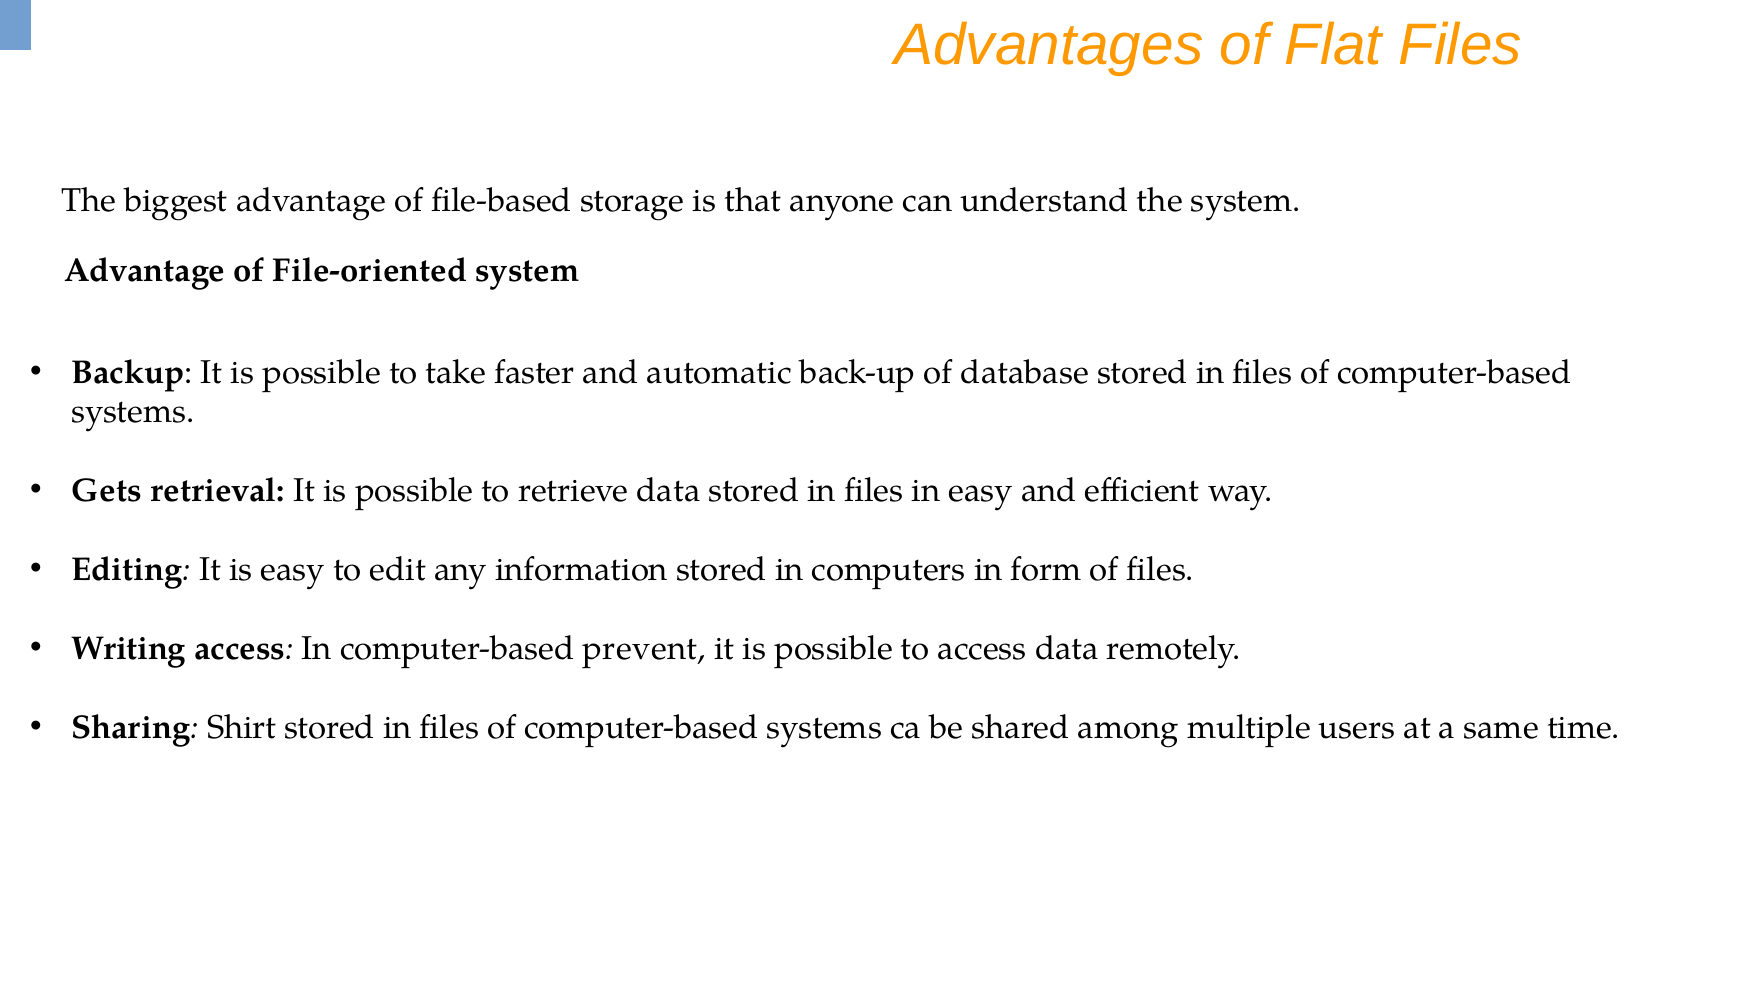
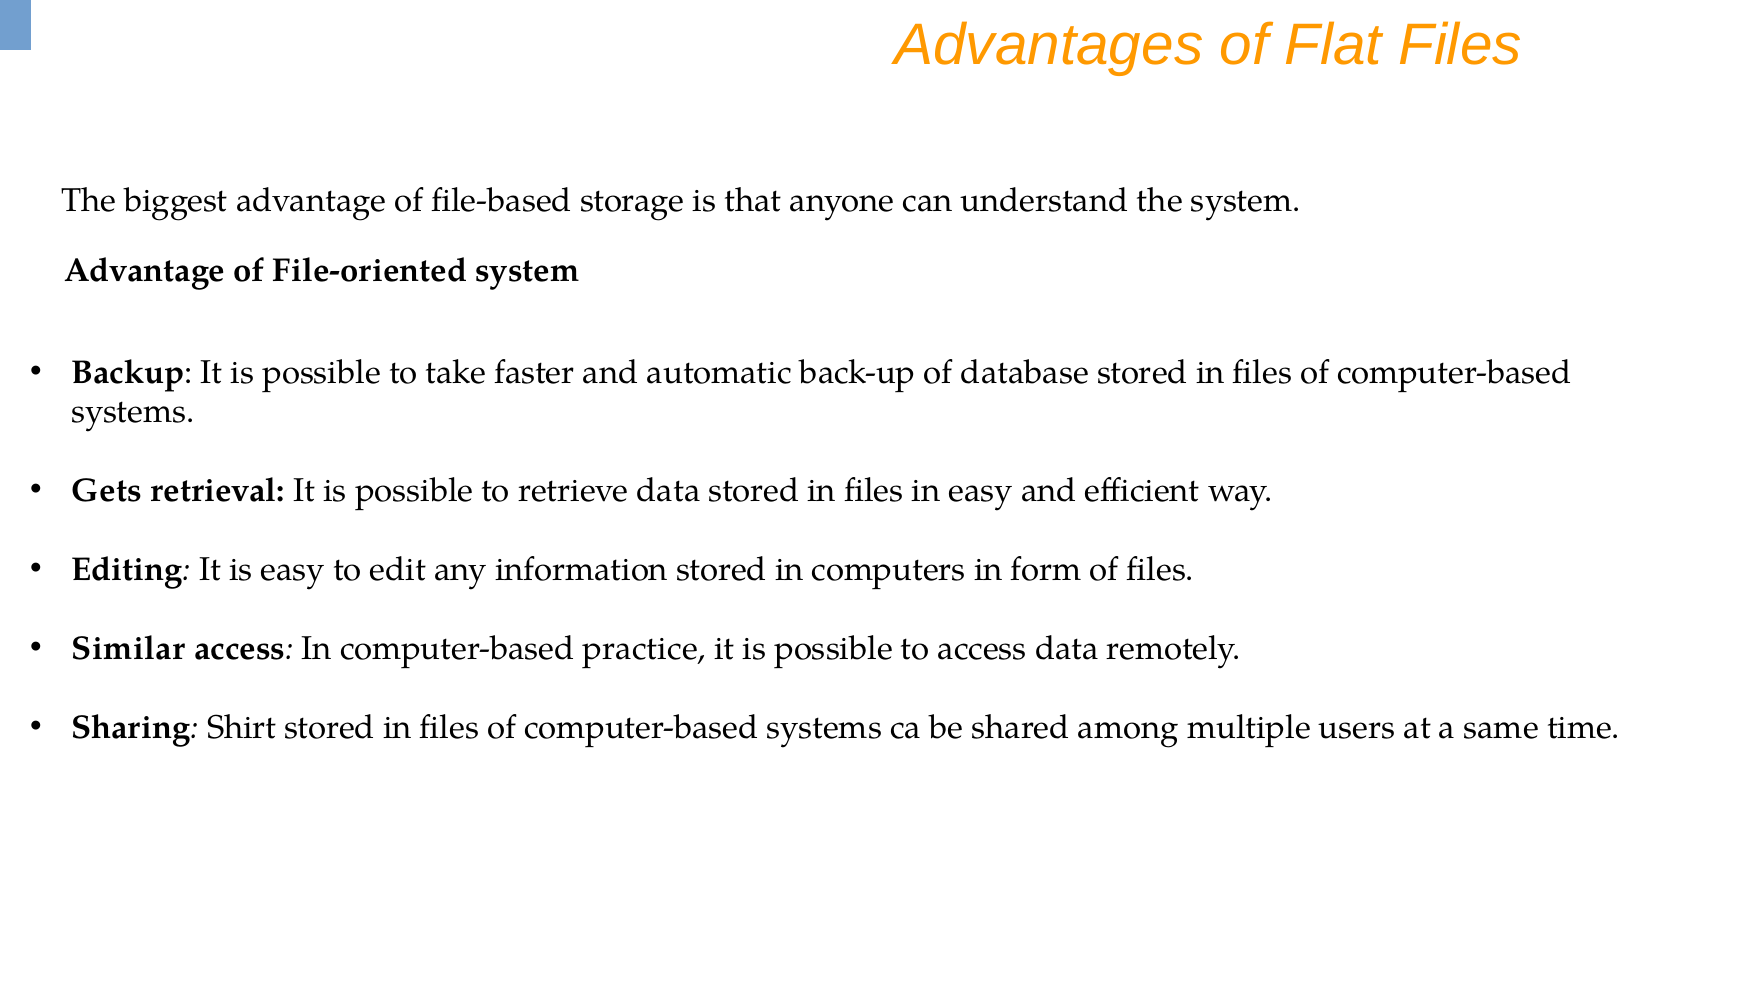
Writing: Writing -> Similar
prevent: prevent -> practice
